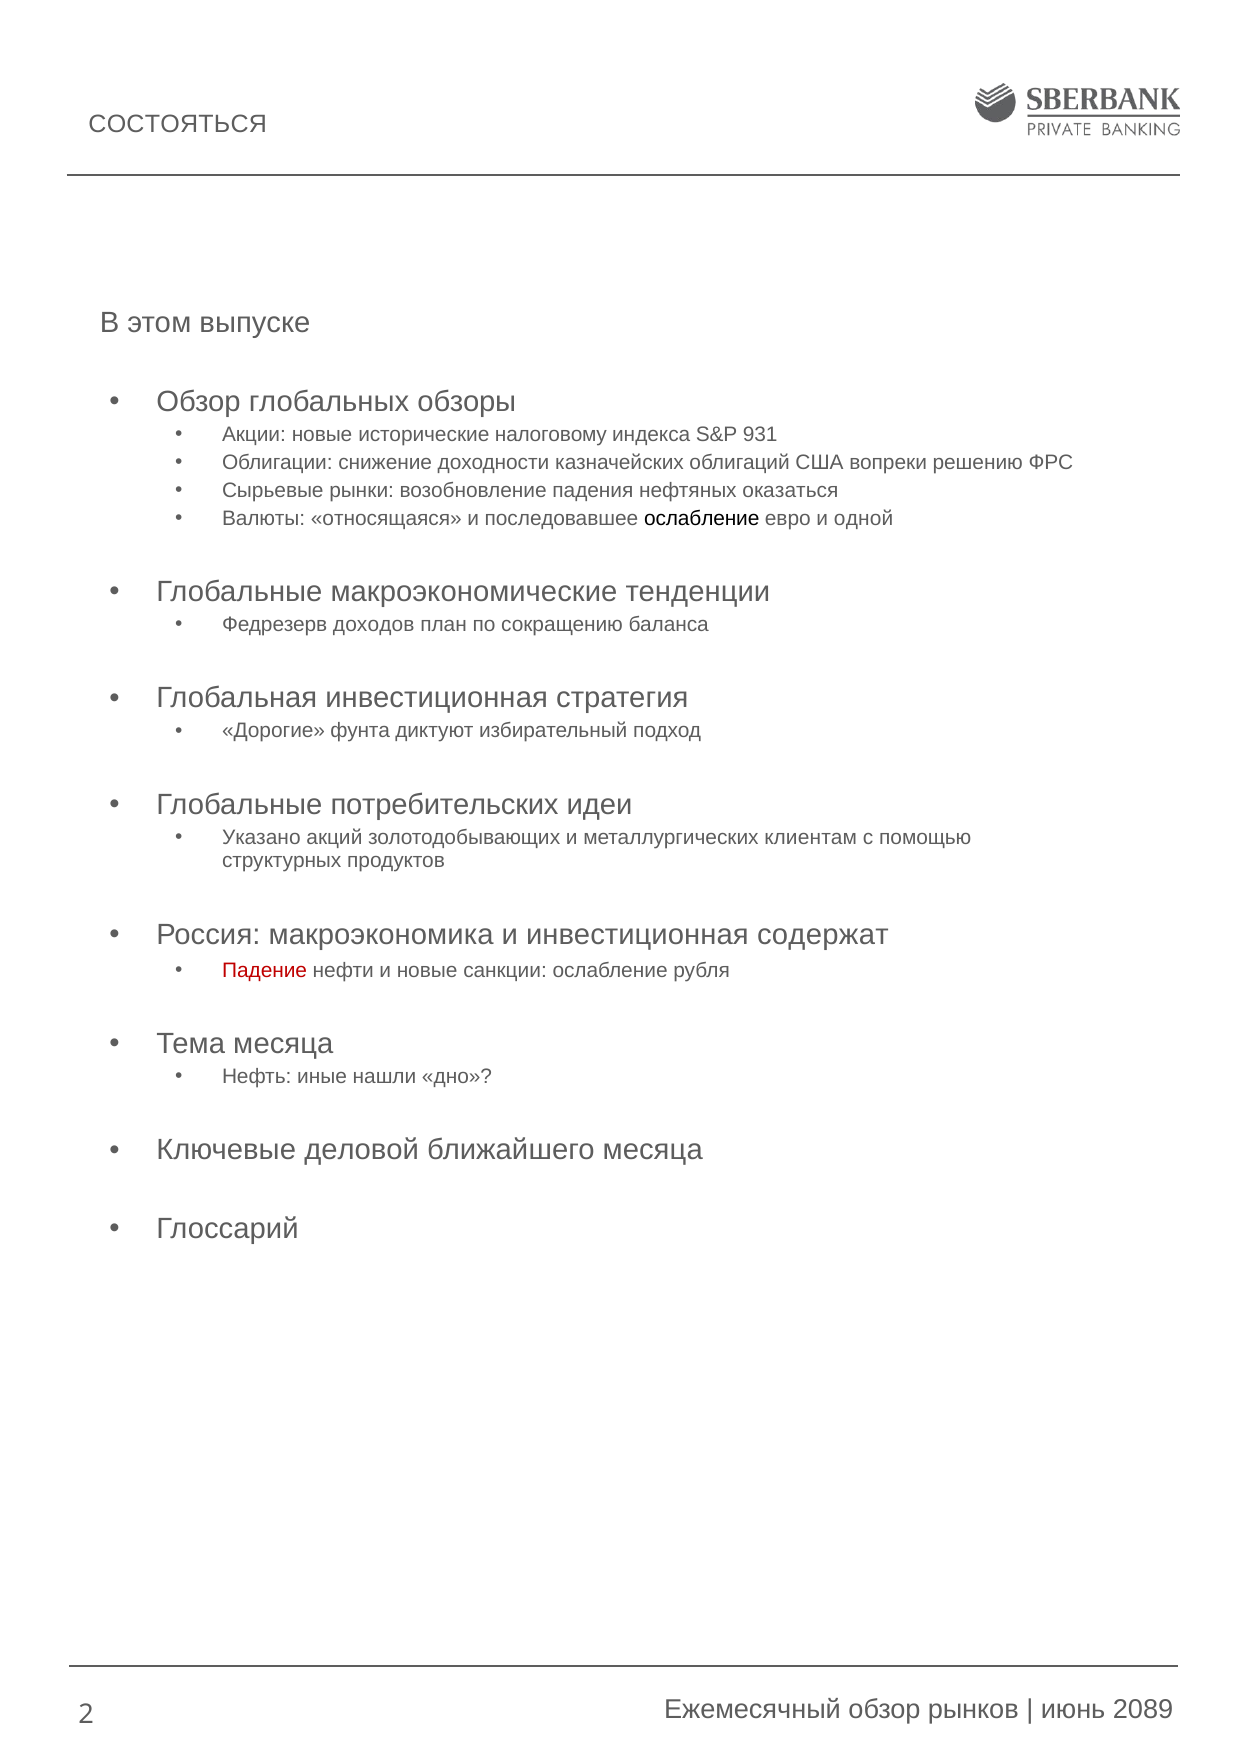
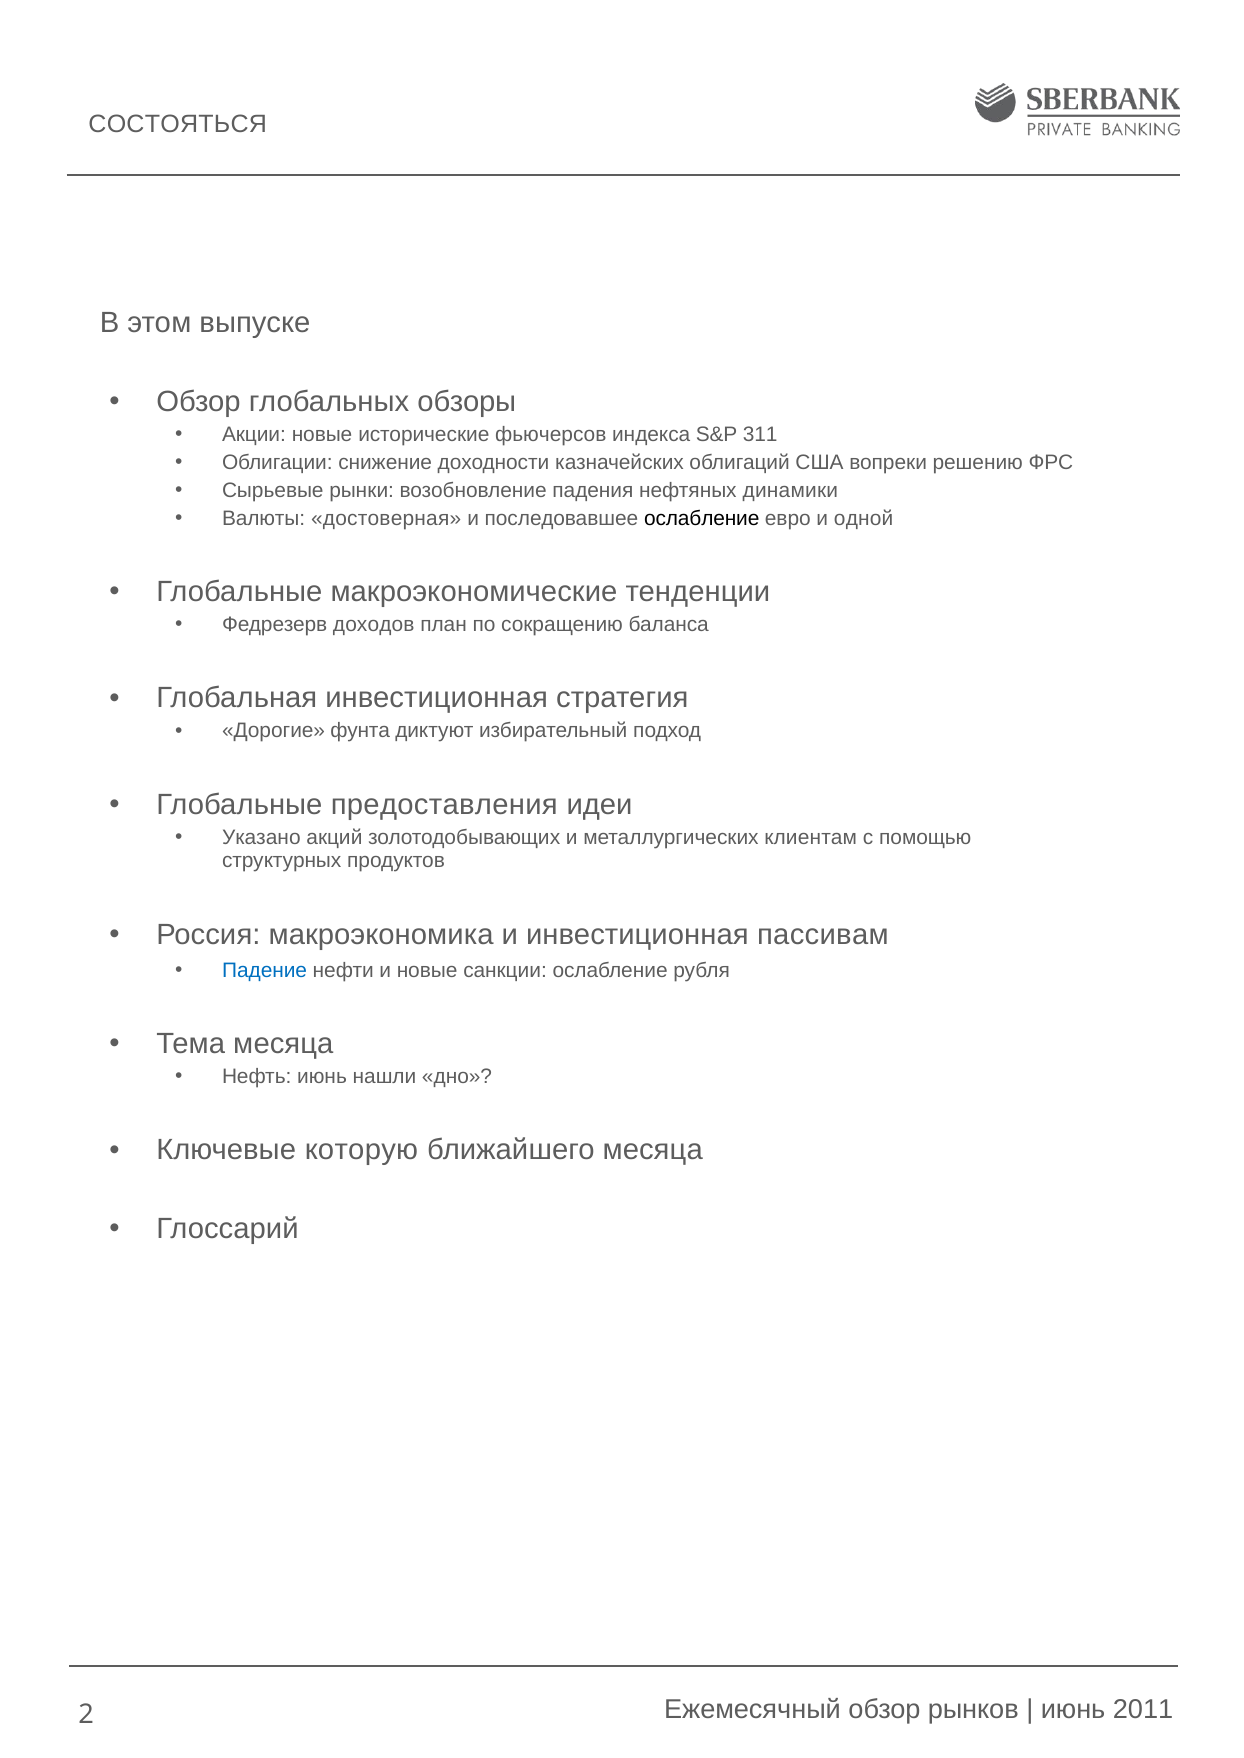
налоговому: налоговому -> фьючерсов
931: 931 -> 311
оказаться: оказаться -> динамики
относящаяся: относящаяся -> достоверная
потребительских: потребительских -> предоставления
содержат: содержат -> пассивам
Падение colour: red -> blue
Нефть иные: иные -> июнь
деловой: деловой -> которую
2089: 2089 -> 2011
